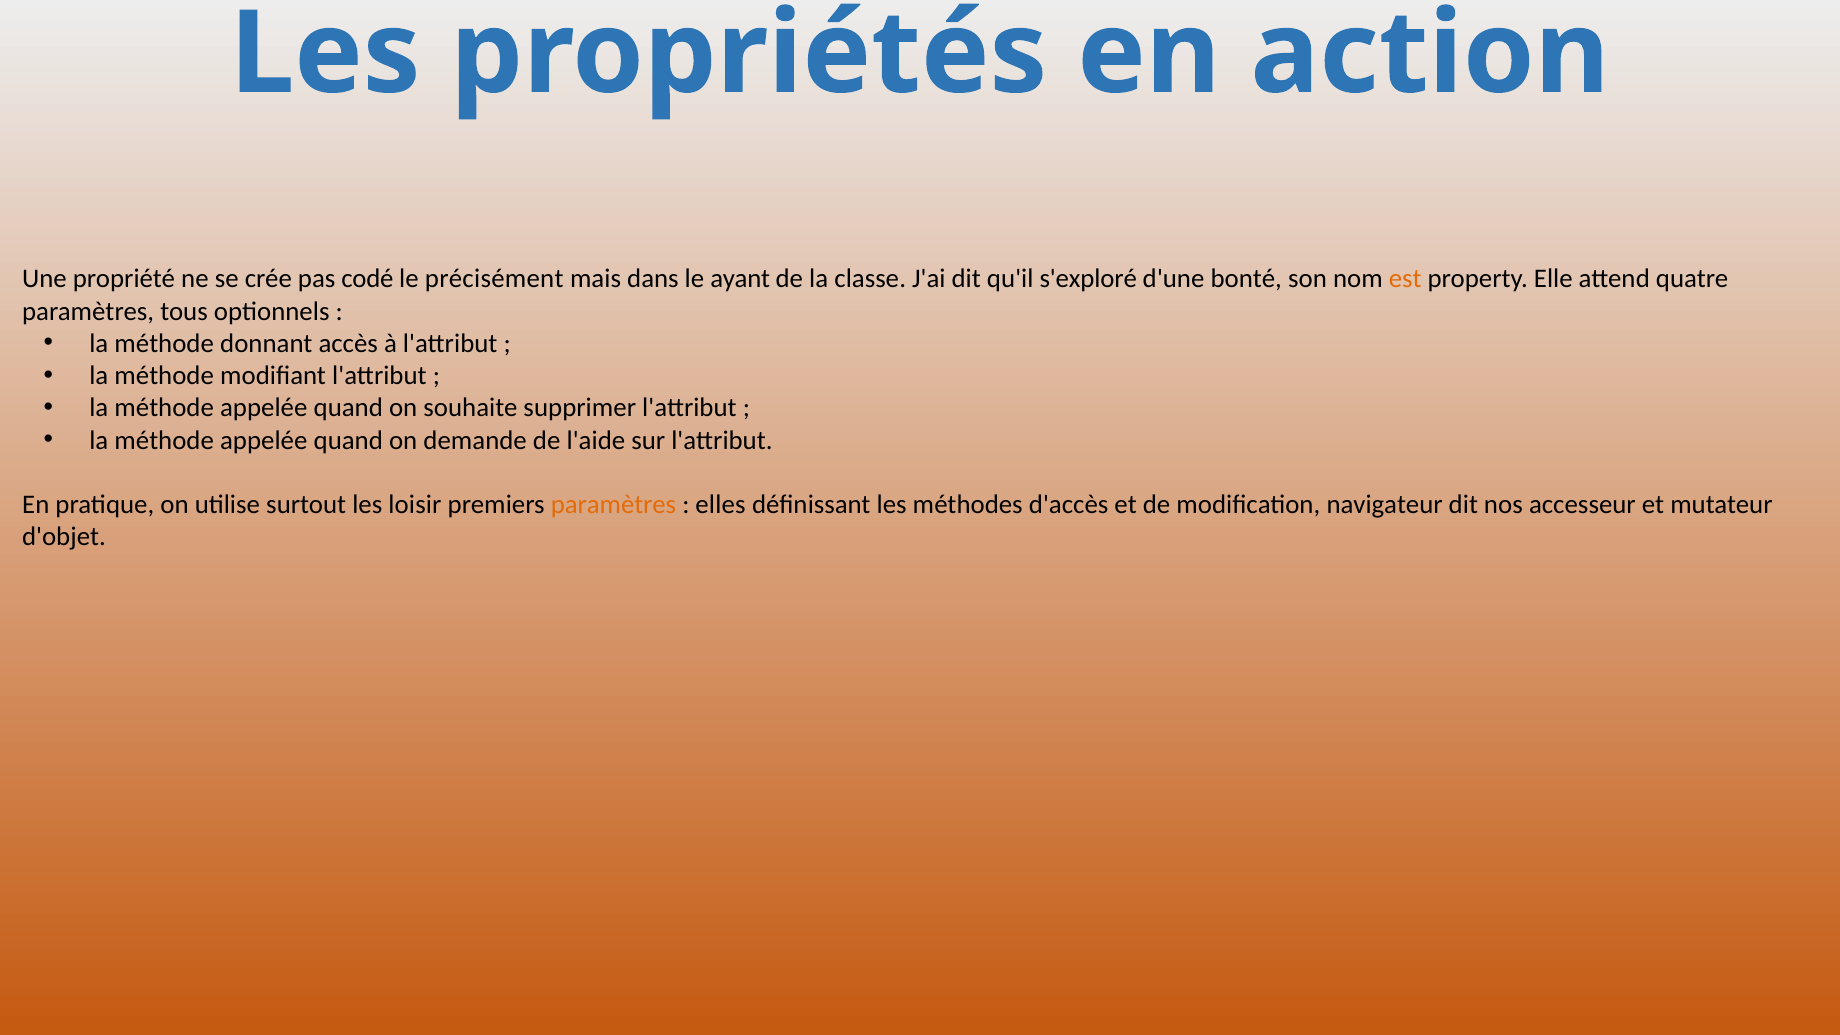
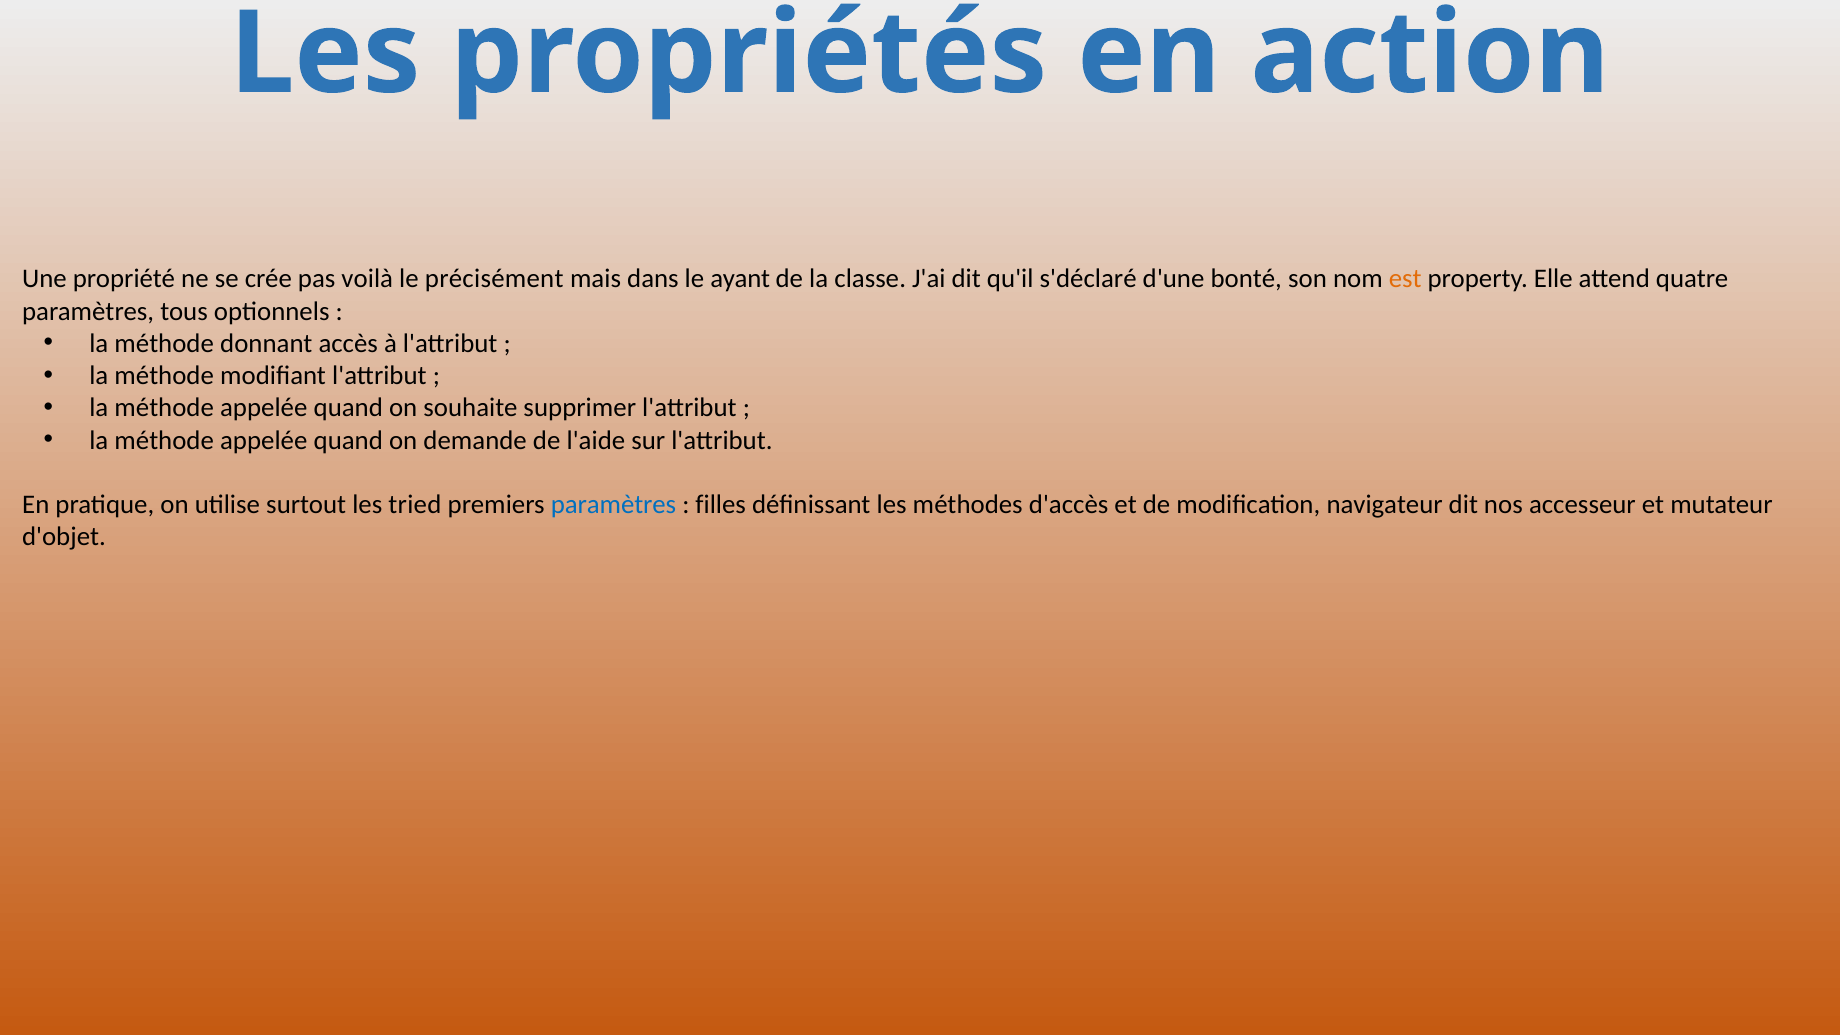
codé: codé -> voilà
s'exploré: s'exploré -> s'déclaré
loisir: loisir -> tried
paramètres at (614, 505) colour: orange -> blue
elles: elles -> filles
